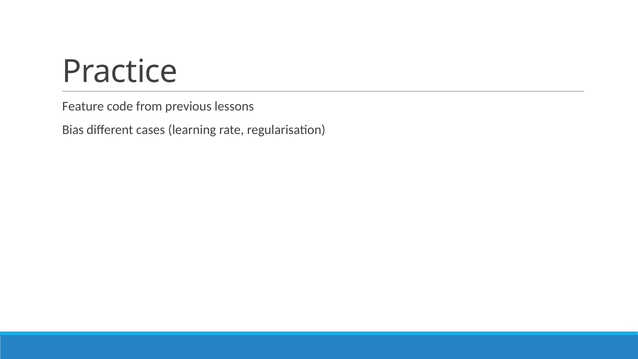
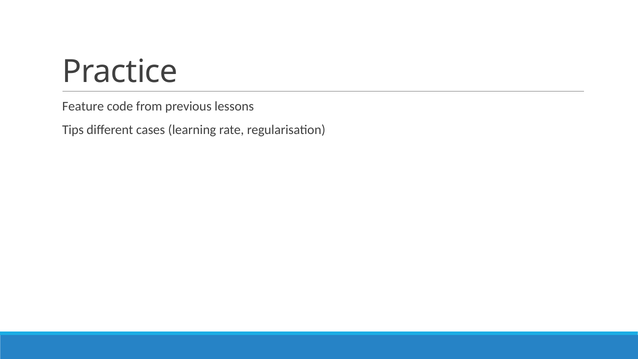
Bias: Bias -> Tips
